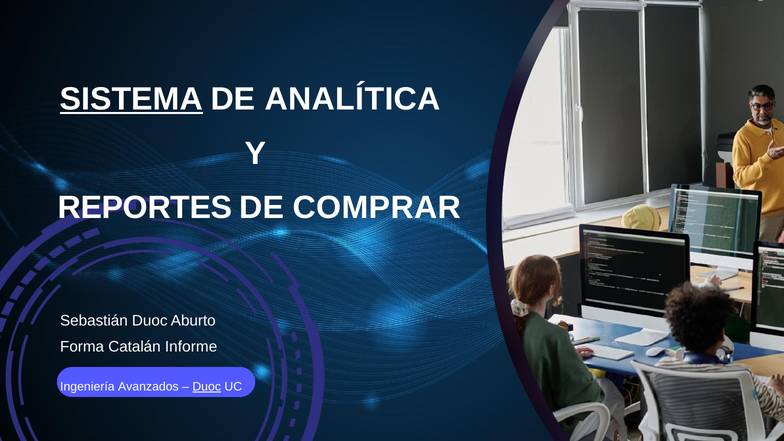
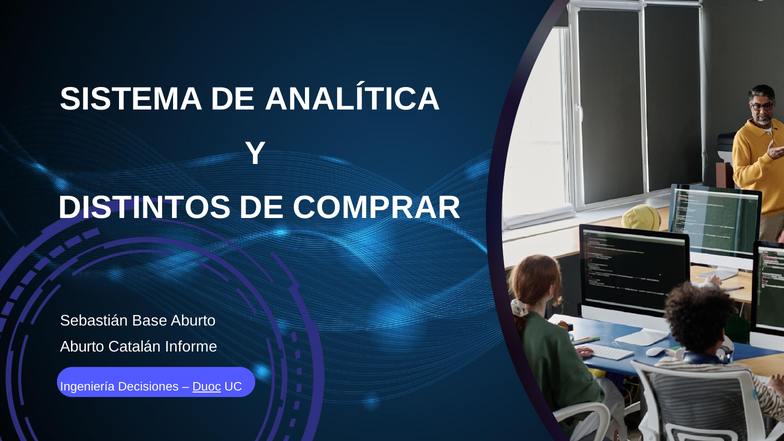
SISTEMA underline: present -> none
REPORTES: REPORTES -> DISTINTOS
Sebastián Duoc: Duoc -> Base
Forma at (82, 347): Forma -> Aburto
Avanzados: Avanzados -> Decisiones
